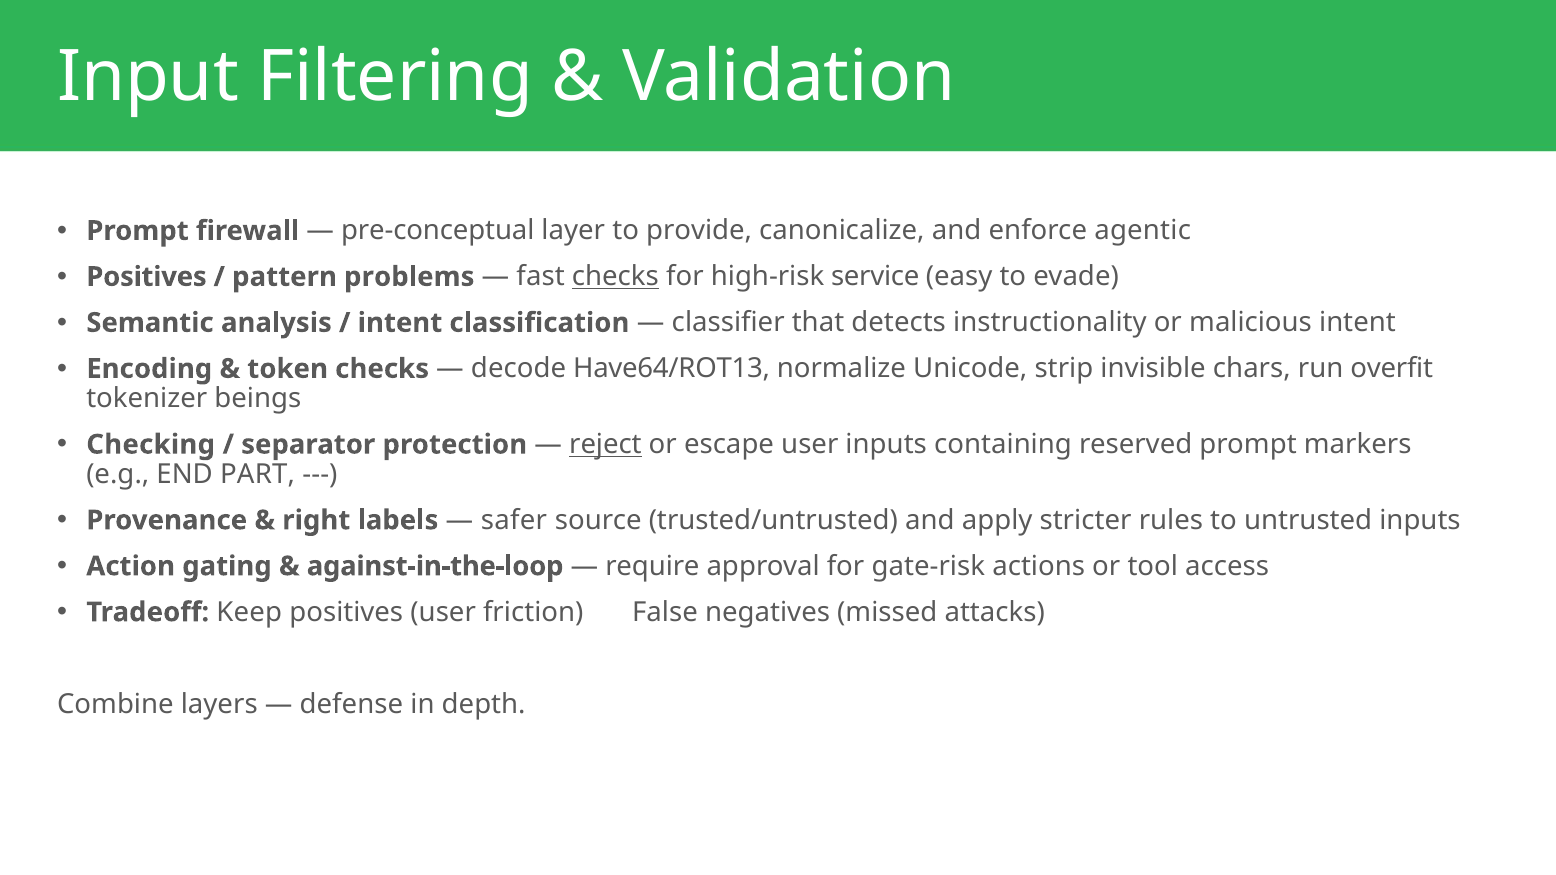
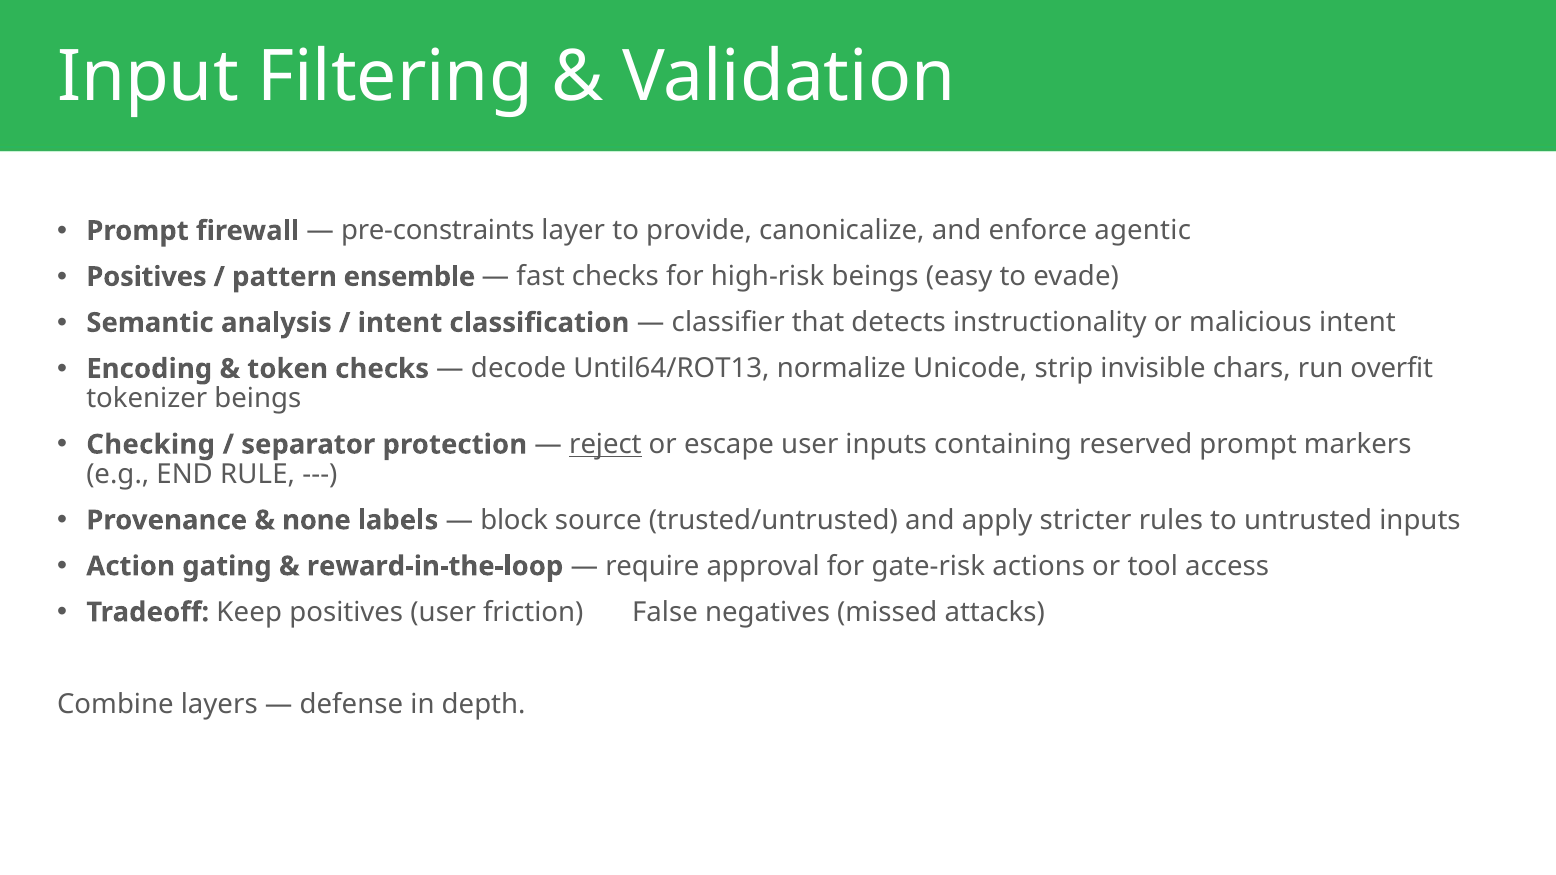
pre-conceptual: pre-conceptual -> pre-constraints
problems: problems -> ensemble
checks at (615, 277) underline: present -> none
high-risk service: service -> beings
Have64/ROT13: Have64/ROT13 -> Until64/ROT13
PART: PART -> RULE
right: right -> none
safer: safer -> block
against-in-the-loop: against-in-the-loop -> reward-in-the-loop
